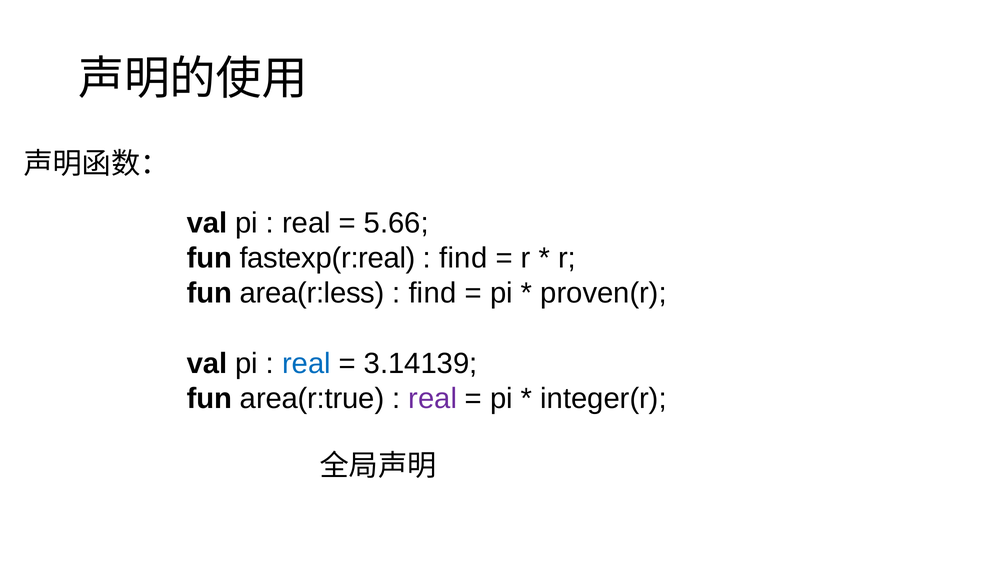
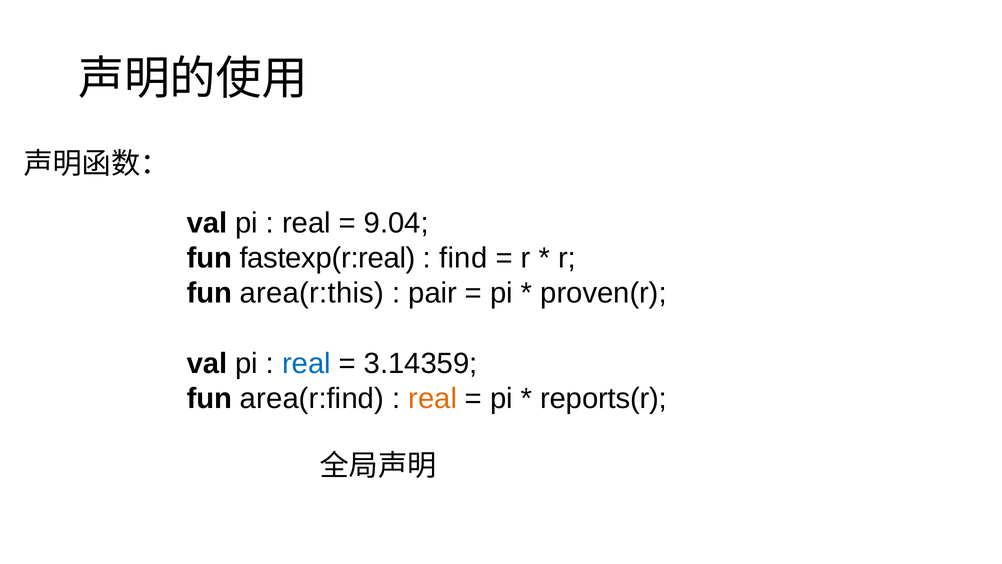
5.66: 5.66 -> 9.04
area(r:less: area(r:less -> area(r:this
find at (433, 293): find -> pair
3.14139: 3.14139 -> 3.14359
area(r:true: area(r:true -> area(r:find
real at (433, 398) colour: purple -> orange
integer(r: integer(r -> reports(r
